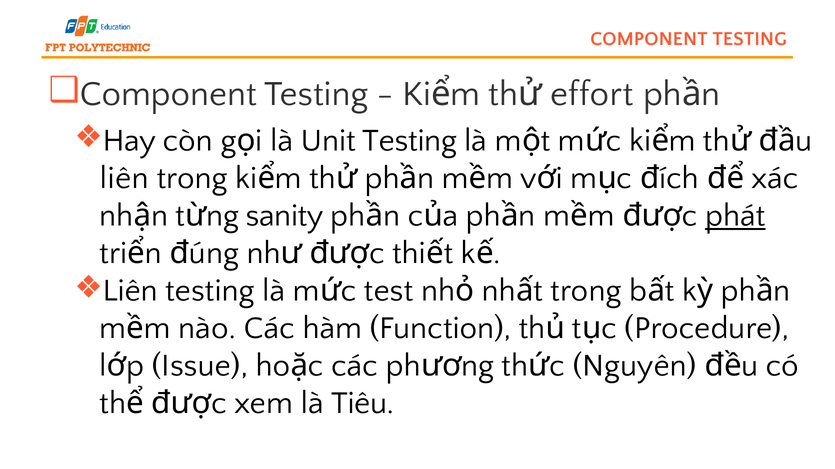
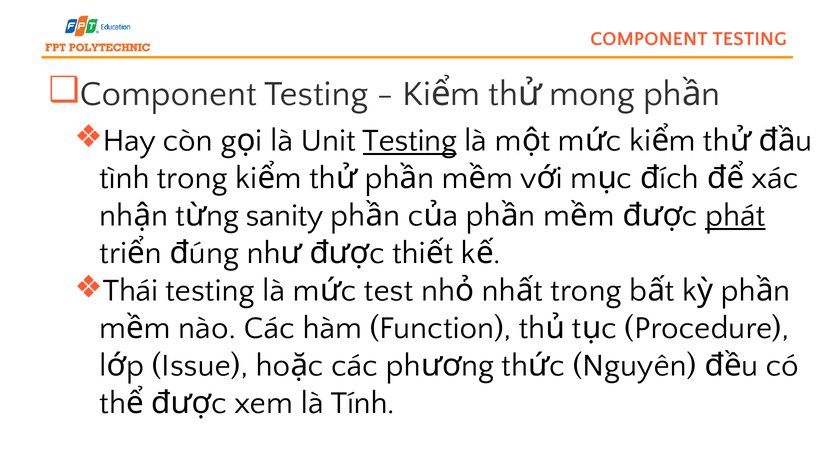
effort: effort -> mong
Testing at (410, 141) underline: none -> present
liên at (124, 178): liên -> tình
Liên at (130, 291): Liên -> Thái
Tiêu: Tiêu -> Tính
